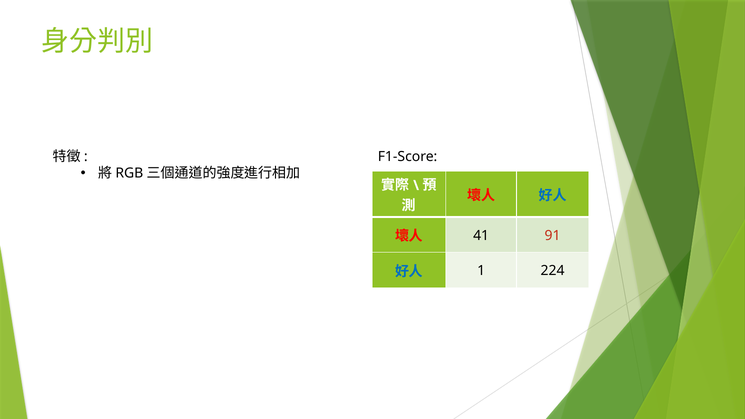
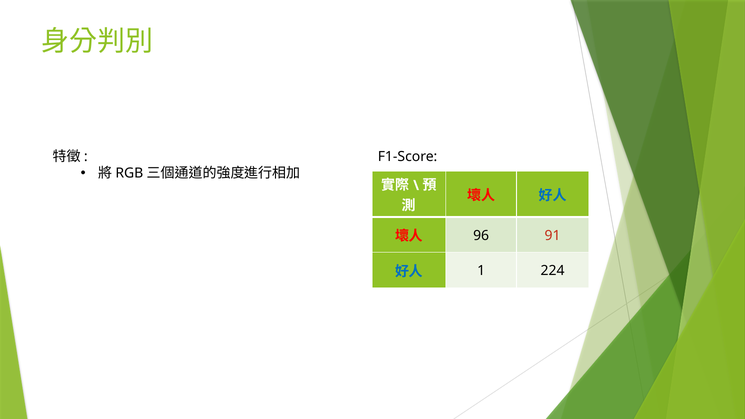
41: 41 -> 96
